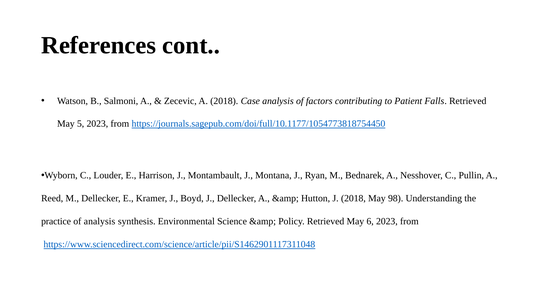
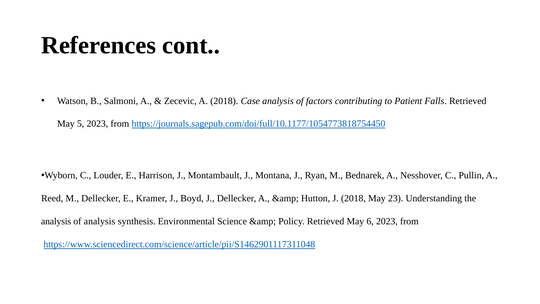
98: 98 -> 23
practice at (56, 221): practice -> analysis
